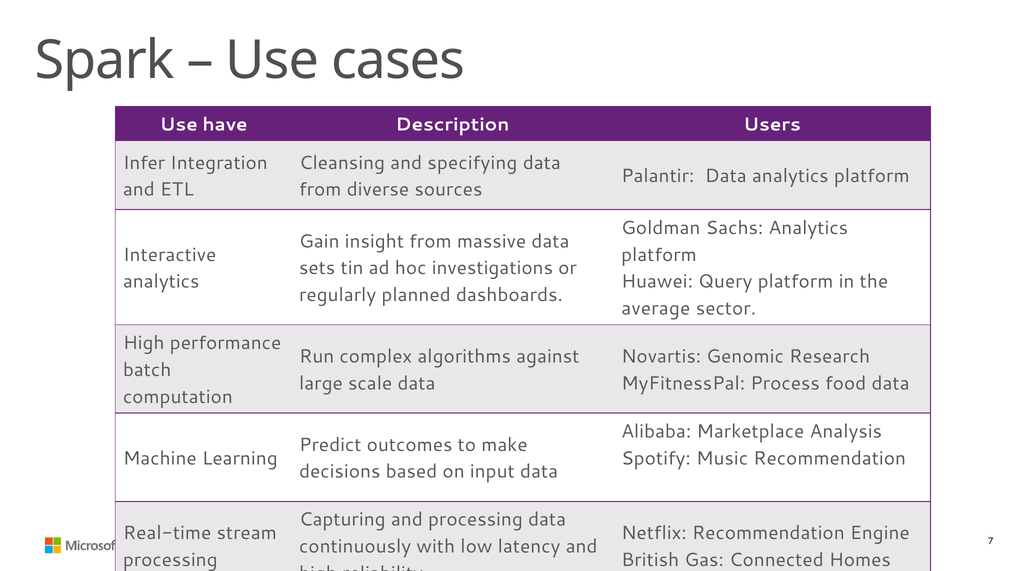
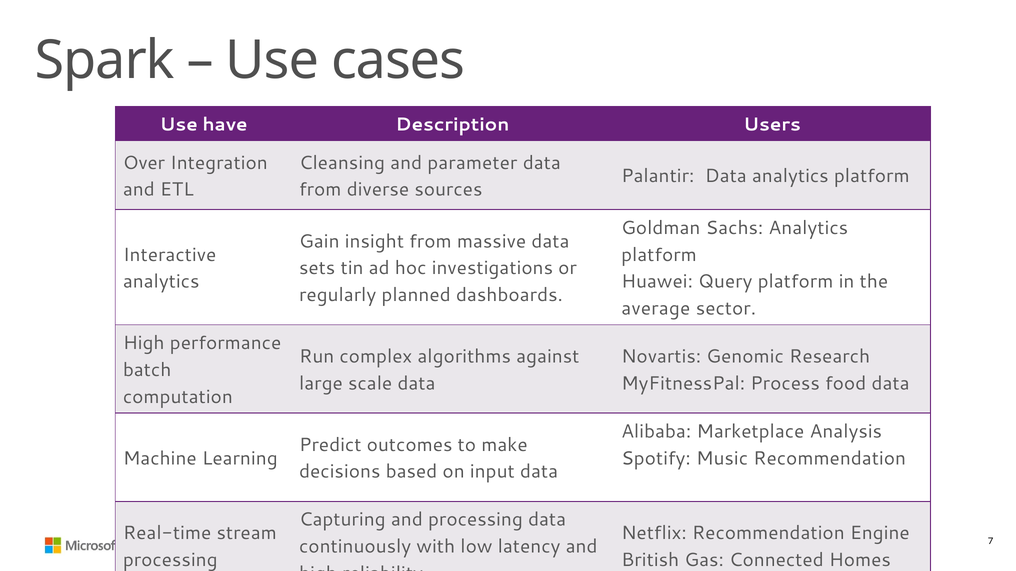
Infer: Infer -> Over
specifying: specifying -> parameter
